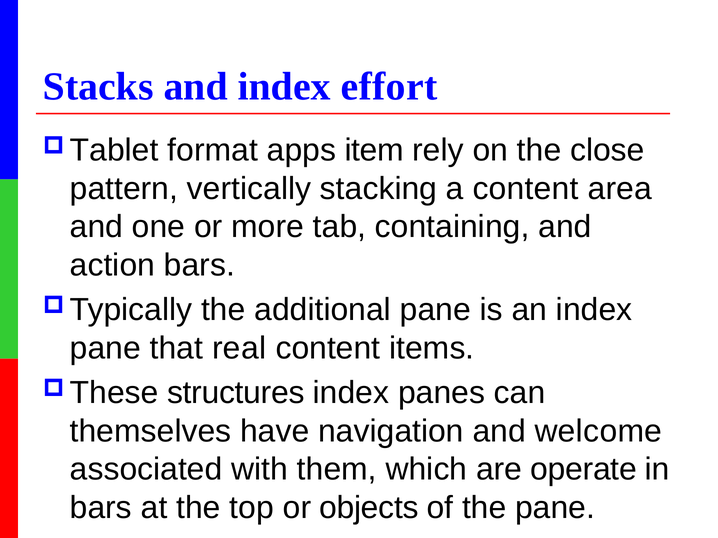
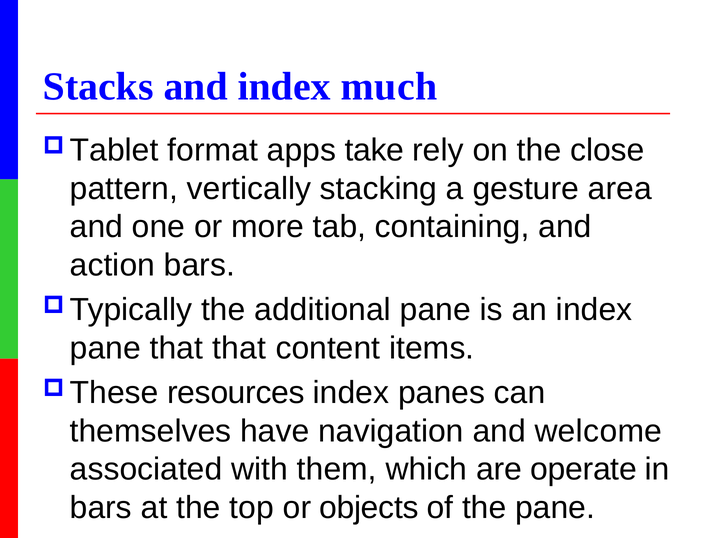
effort: effort -> much
item: item -> take
a content: content -> gesture
that real: real -> that
structures: structures -> resources
